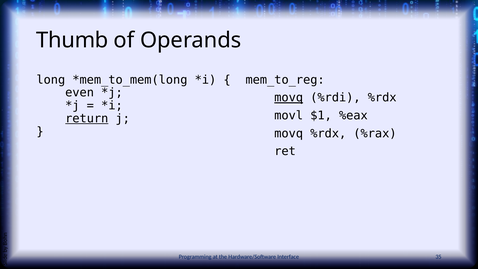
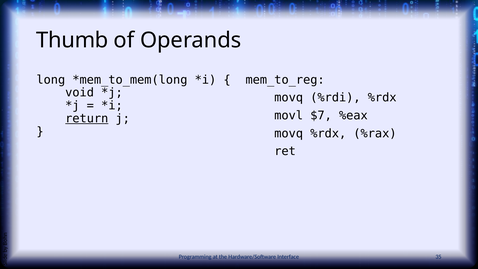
even: even -> void
movq at (289, 98) underline: present -> none
$1: $1 -> $7
